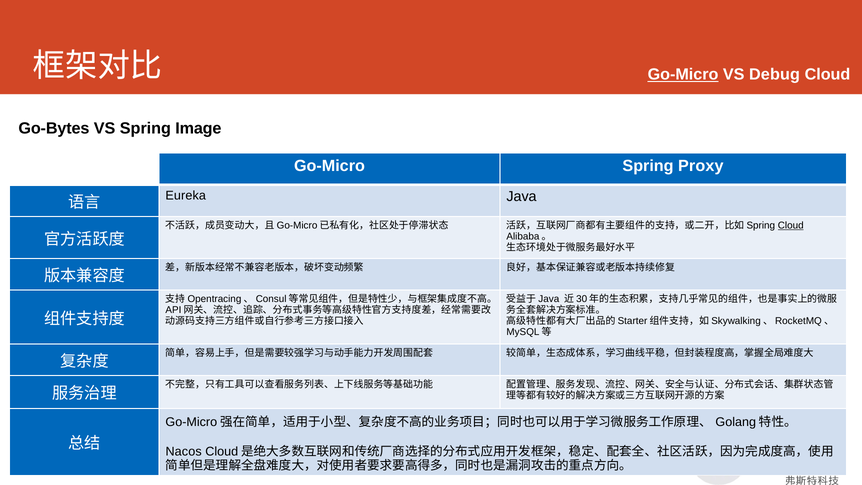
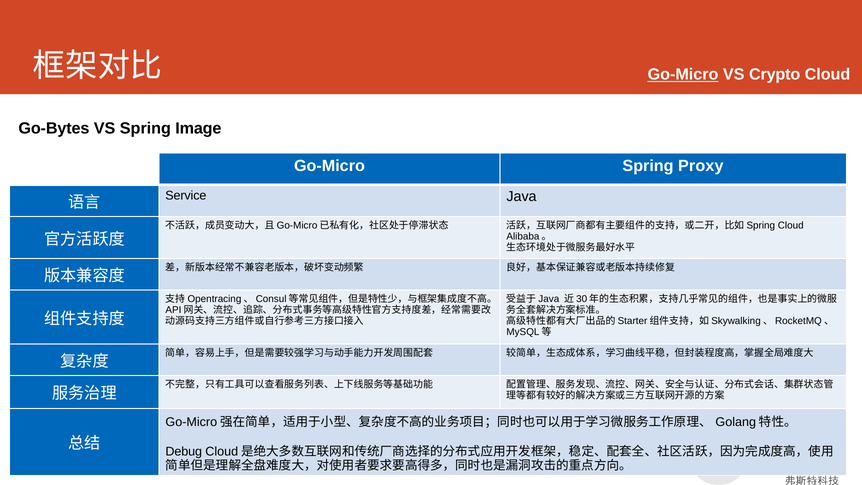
Debug: Debug -> Crypto
Eureka: Eureka -> Service
Cloud at (791, 225) underline: present -> none
Nacos: Nacos -> Debug
